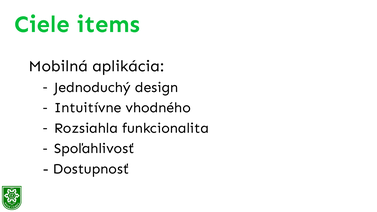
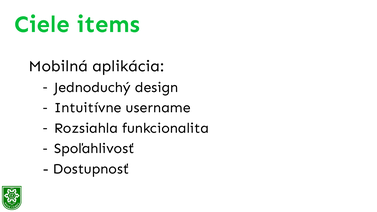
vhodného: vhodného -> username
